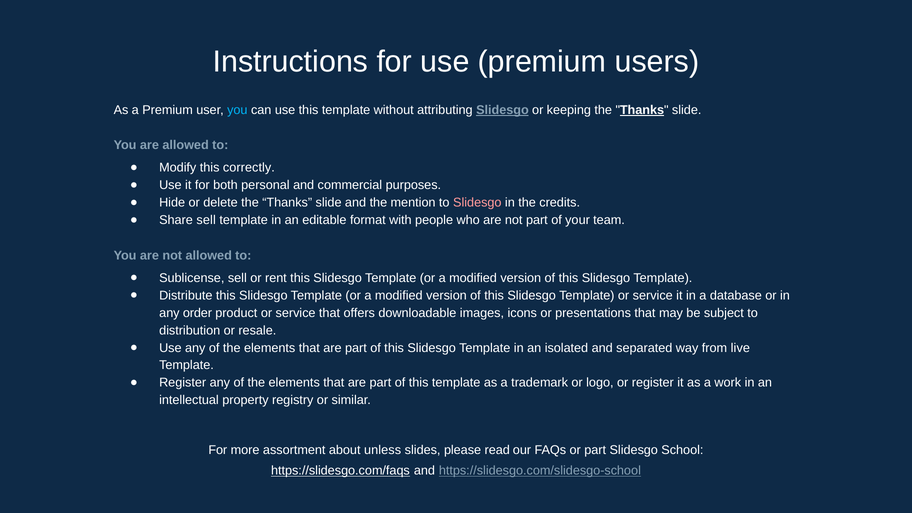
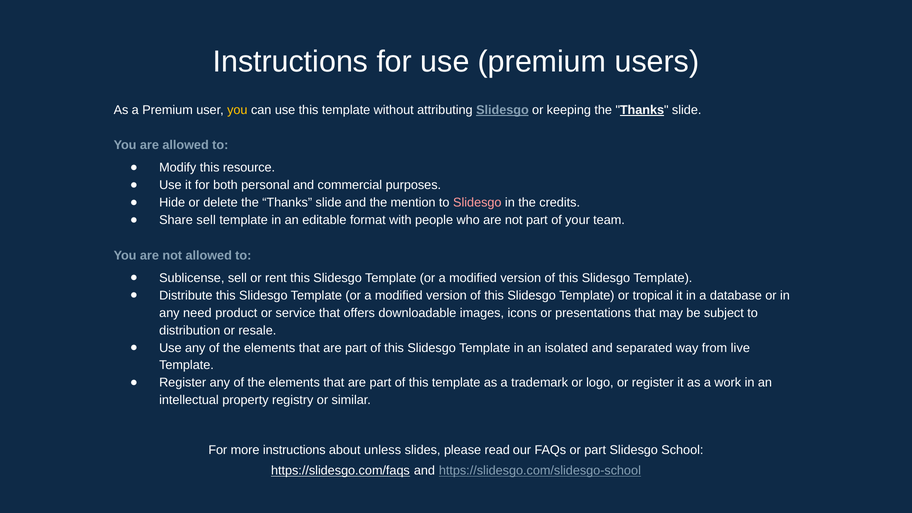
you at (237, 110) colour: light blue -> yellow
correctly: correctly -> resource
Template or service: service -> tropical
order: order -> need
more assortment: assortment -> instructions
